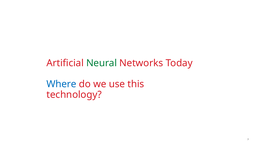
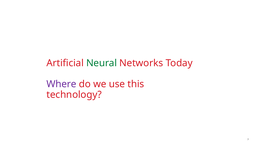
Where colour: blue -> purple
